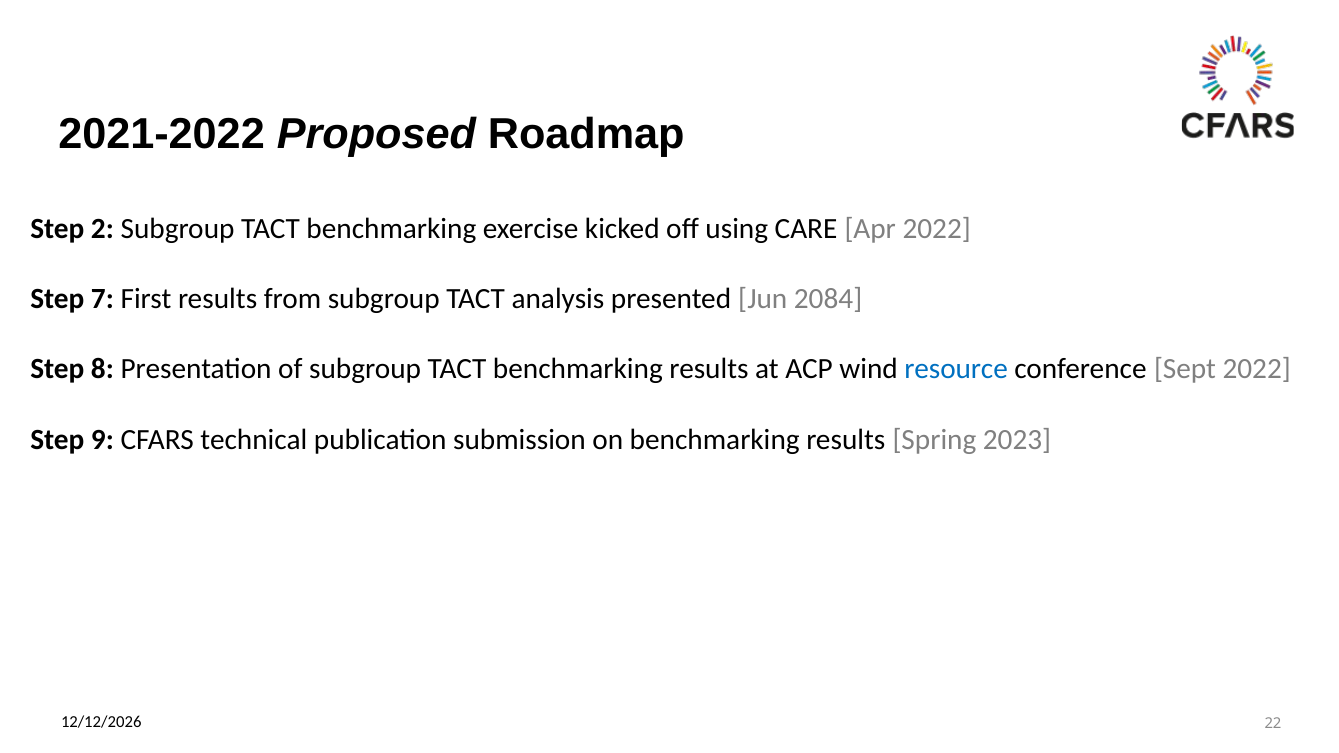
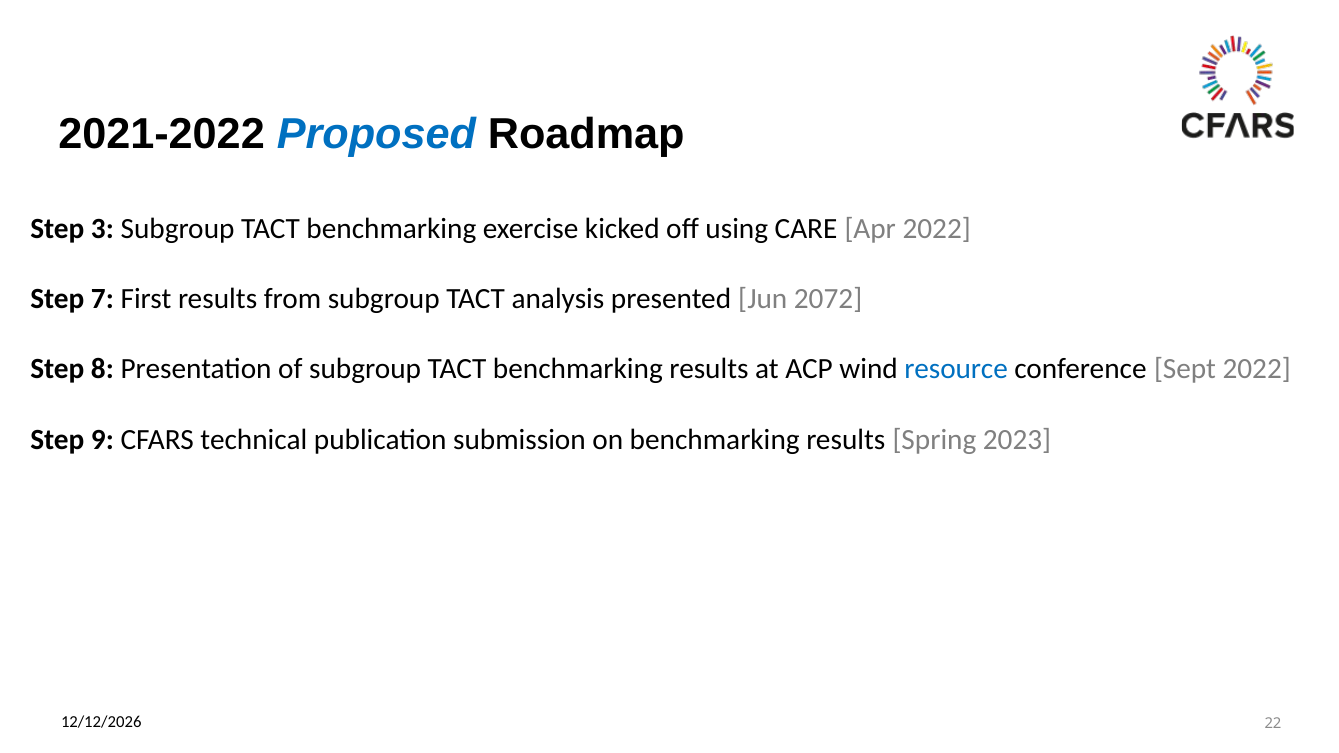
Proposed colour: black -> blue
2: 2 -> 3
2084: 2084 -> 2072
